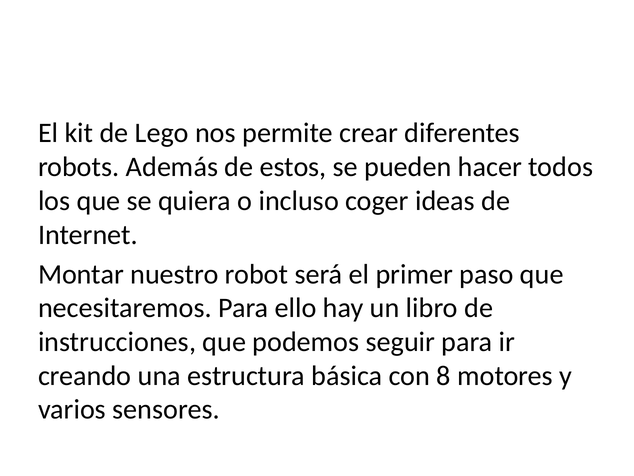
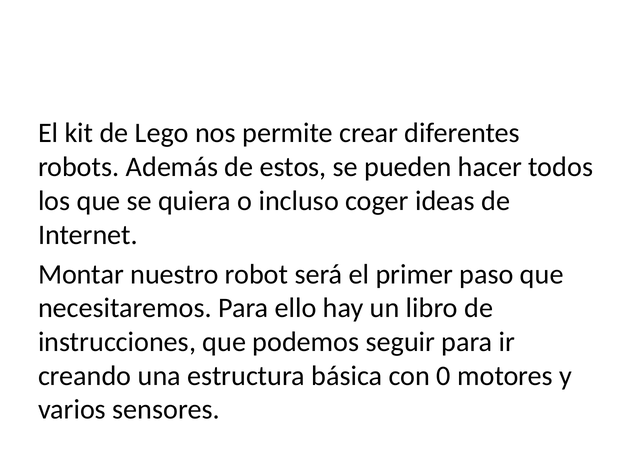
8: 8 -> 0
